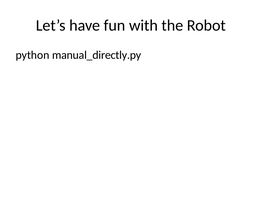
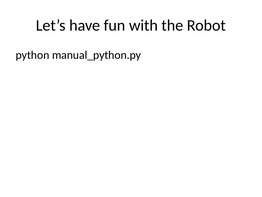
manual_directly.py: manual_directly.py -> manual_python.py
